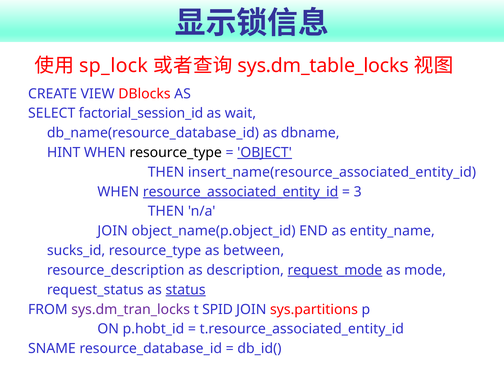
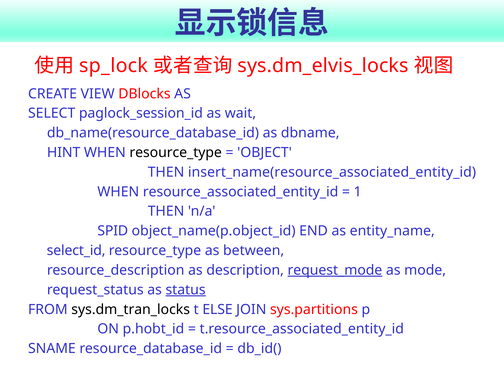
sys.dm_table_locks: sys.dm_table_locks -> sys.dm_elvis_locks
factorial_session_id: factorial_session_id -> paglock_session_id
OBJECT underline: present -> none
resource_associated_entity_id underline: present -> none
3: 3 -> 1
JOIN at (113, 231): JOIN -> SPID
sucks_id: sucks_id -> select_id
sys.dm_tran_locks colour: purple -> black
SPID: SPID -> ELSE
